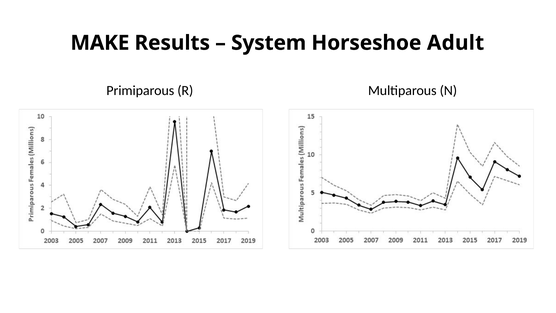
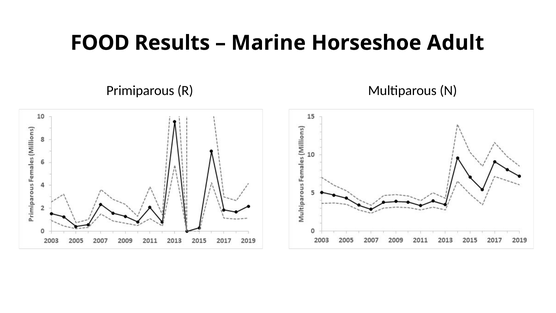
MAKE: MAKE -> FOOD
System: System -> Marine
